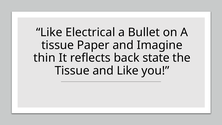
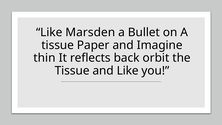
Electrical: Electrical -> Marsden
state: state -> orbit
